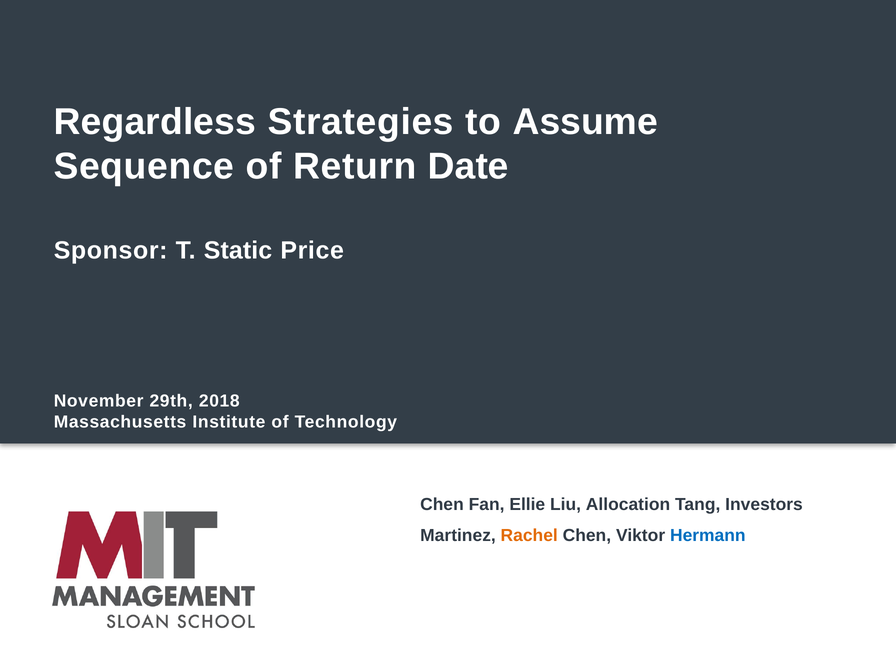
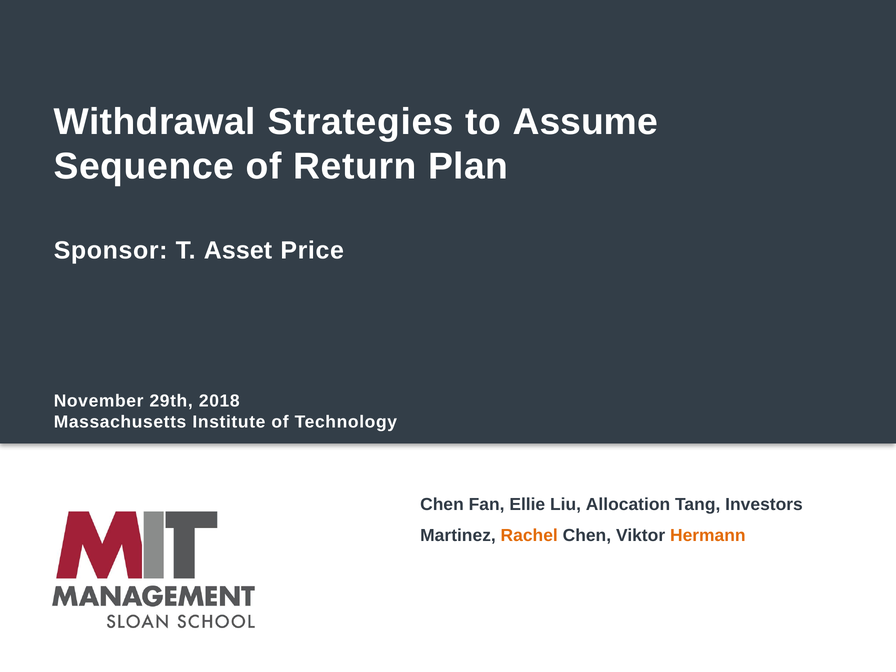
Regardless: Regardless -> Withdrawal
Date: Date -> Plan
Static: Static -> Asset
Hermann colour: blue -> orange
